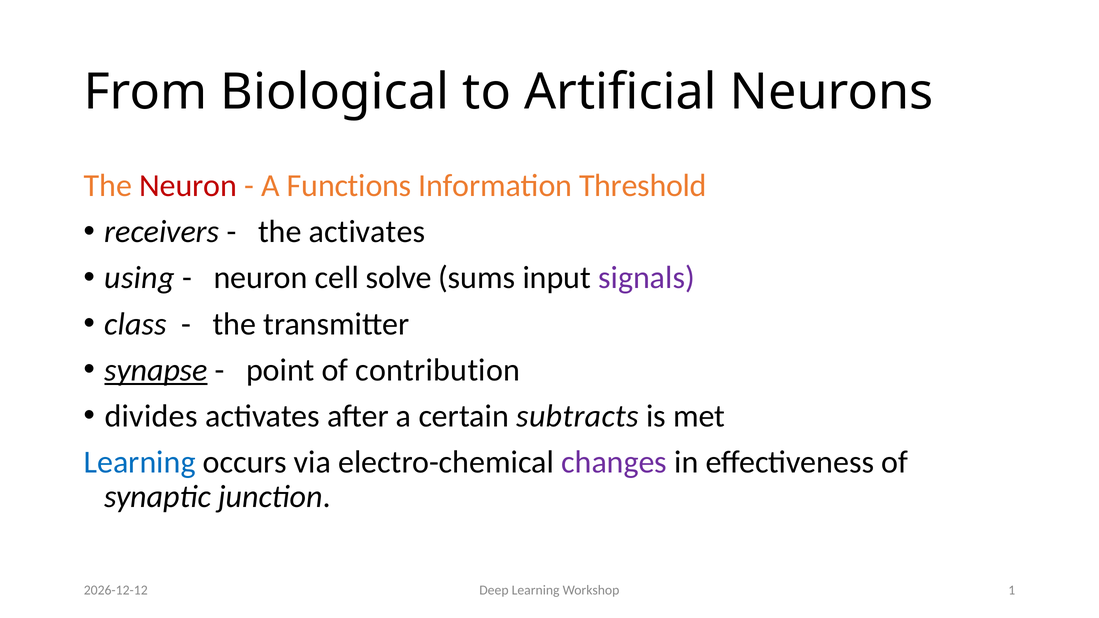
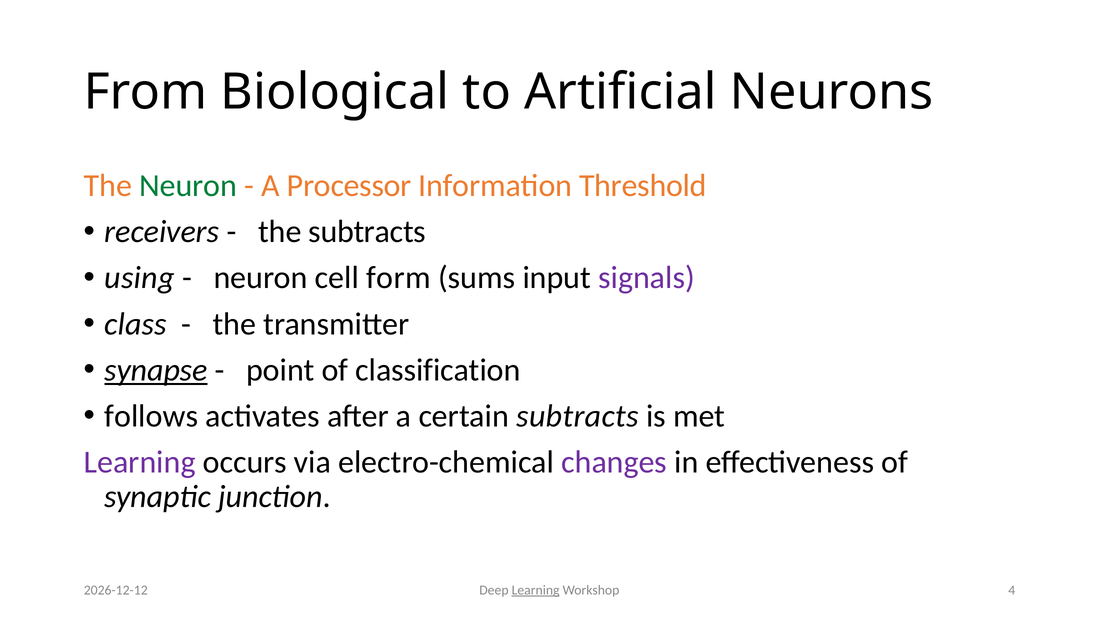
Neuron at (188, 186) colour: red -> green
Functions: Functions -> Processor
the activates: activates -> subtracts
solve: solve -> form
contribution: contribution -> classification
divides: divides -> follows
Learning at (140, 462) colour: blue -> purple
Learning at (536, 590) underline: none -> present
1: 1 -> 4
